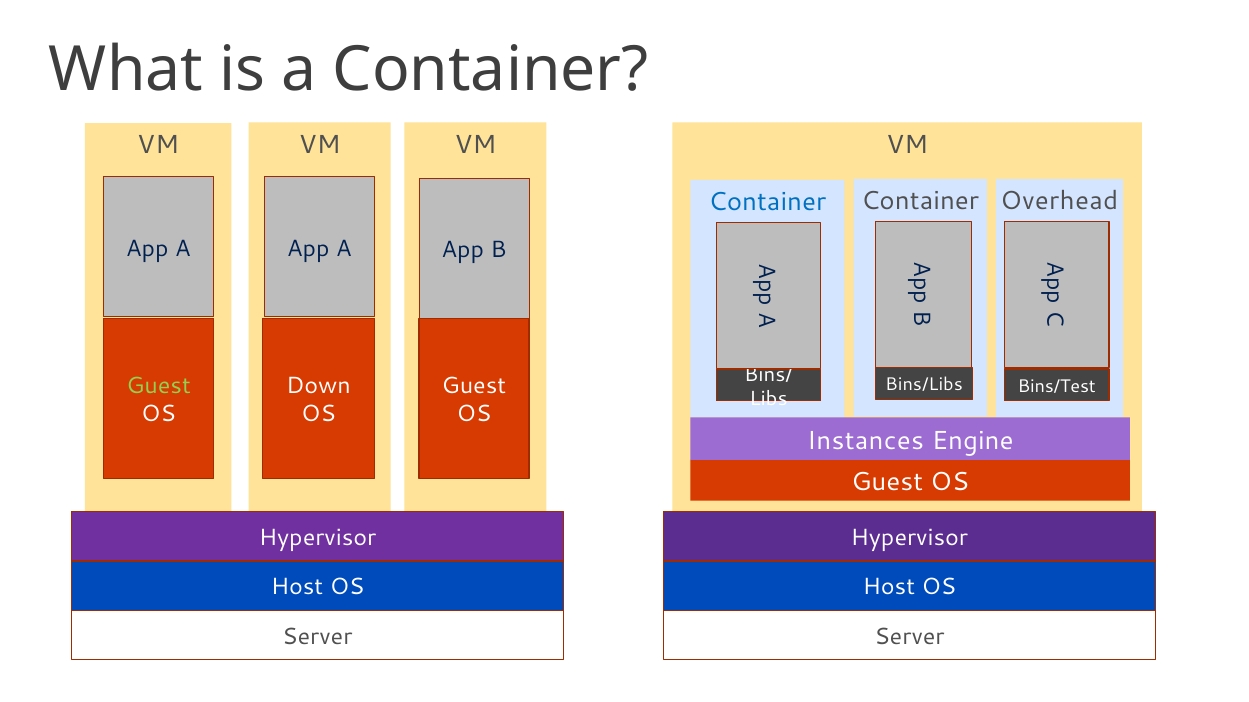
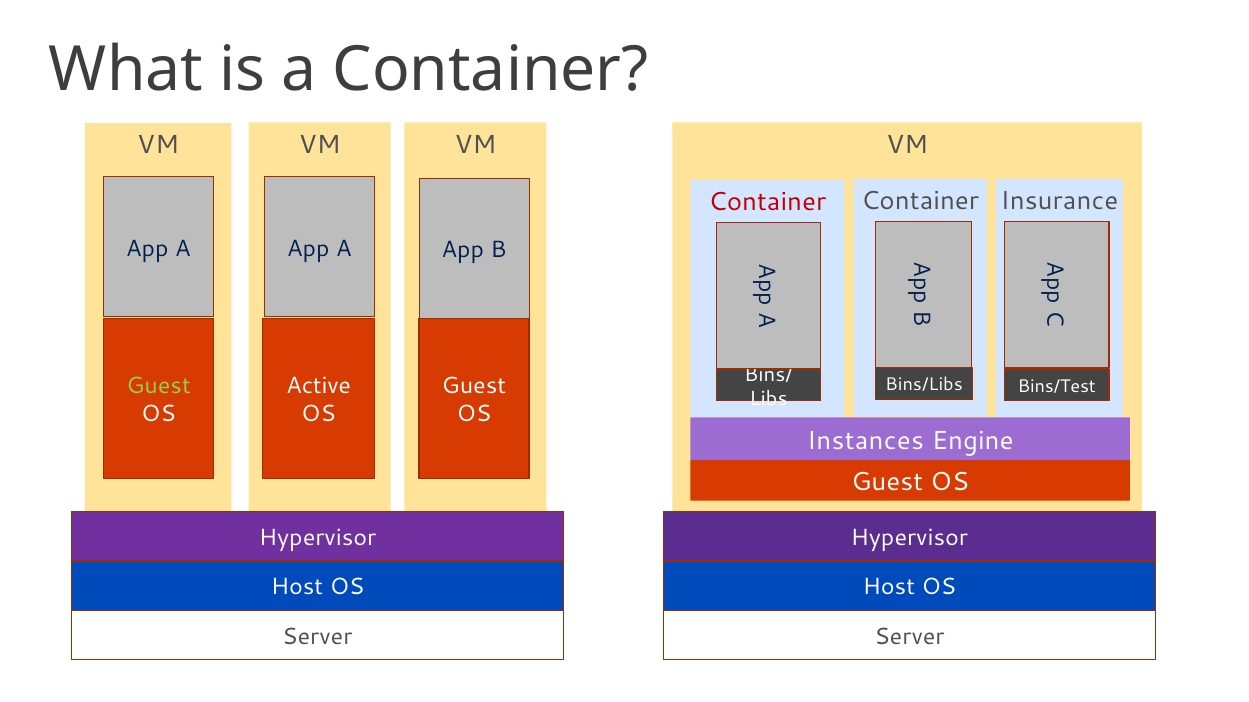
Overhead: Overhead -> Insurance
Container at (767, 202) colour: blue -> red
Down: Down -> Active
